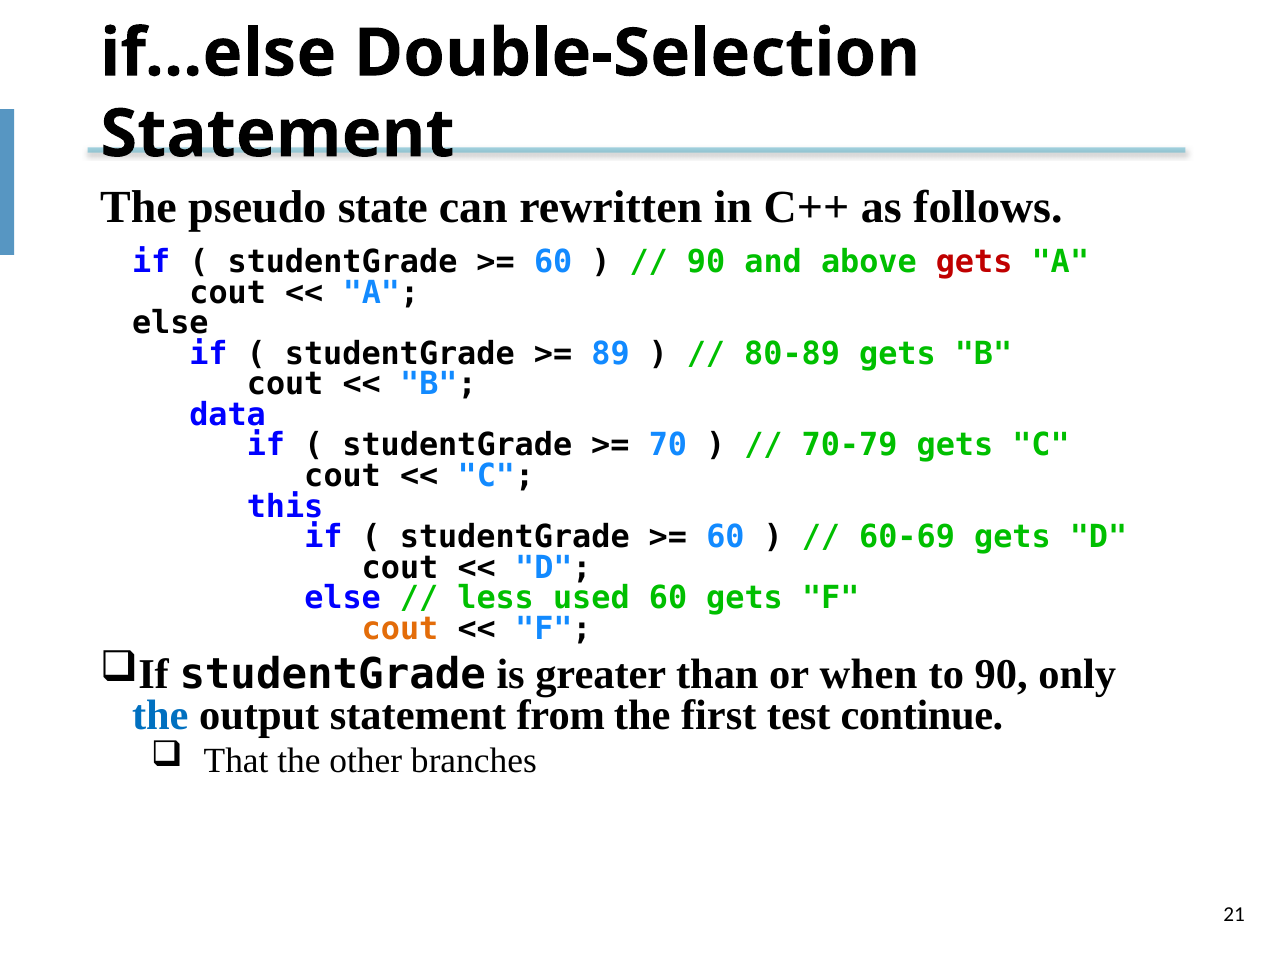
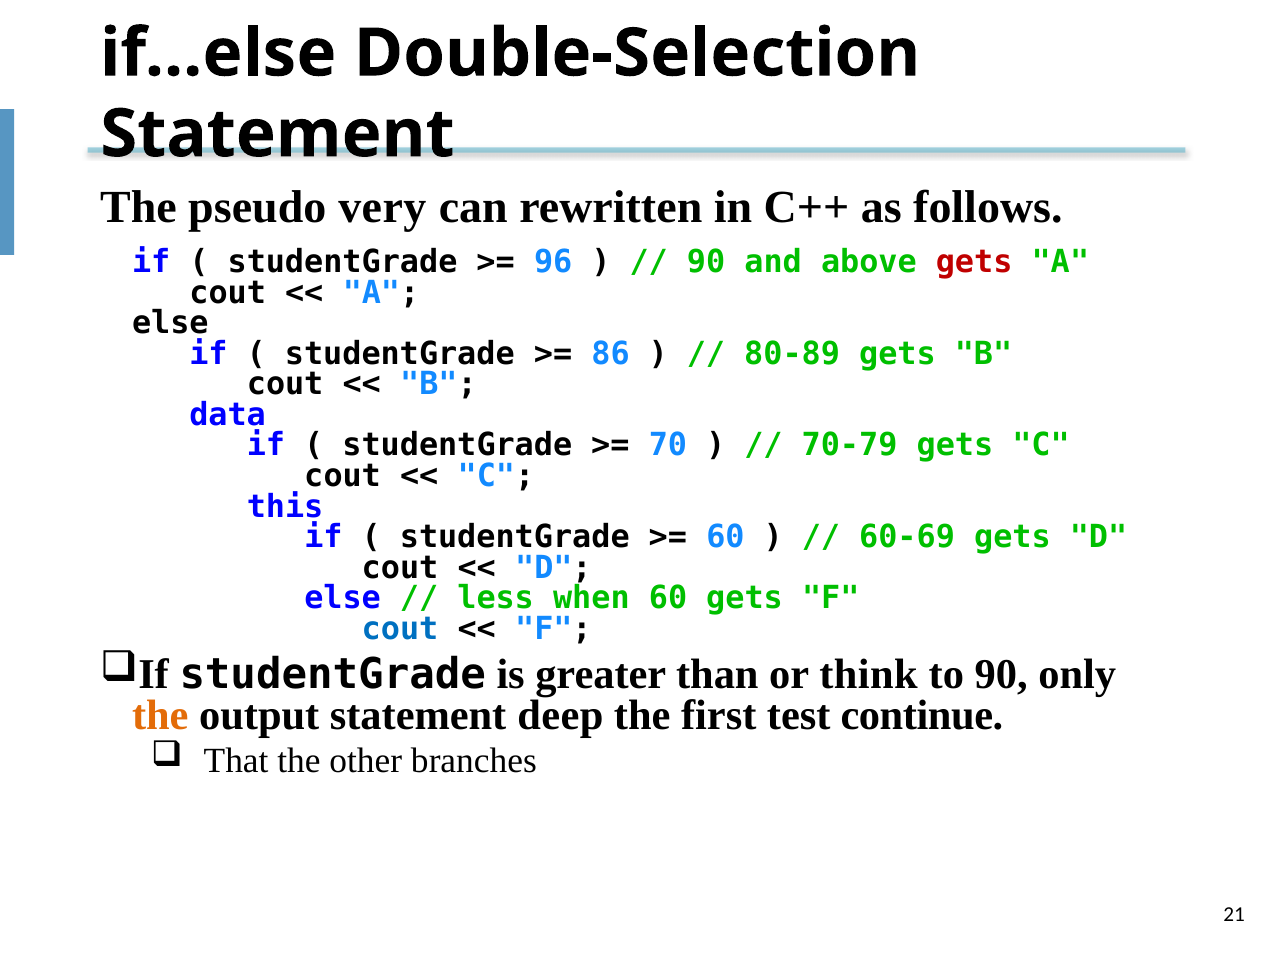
state: state -> very
60 at (553, 262): 60 -> 96
89: 89 -> 86
used: used -> when
cout at (400, 629) colour: orange -> blue
when: when -> think
the at (160, 715) colour: blue -> orange
from: from -> deep
